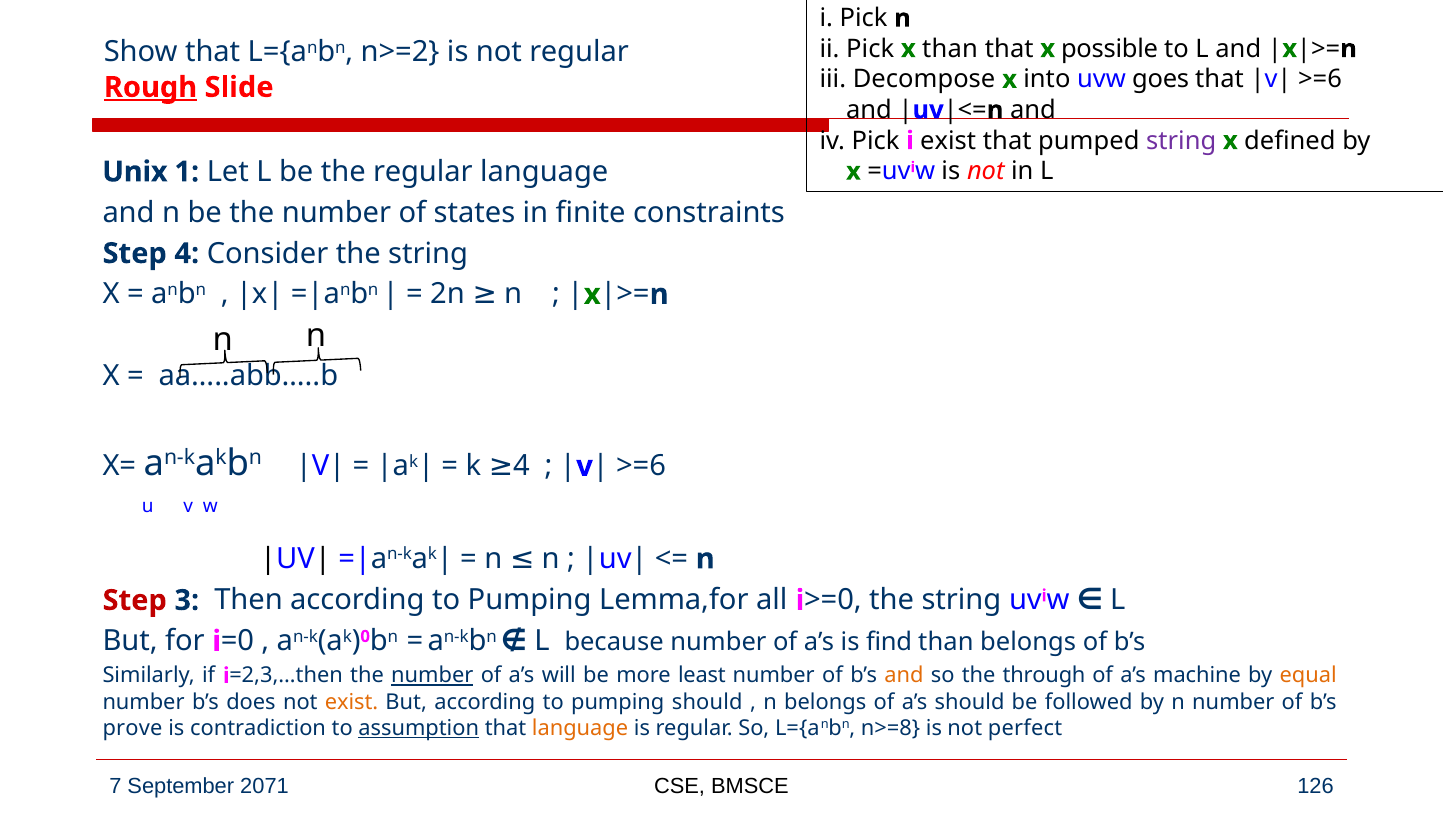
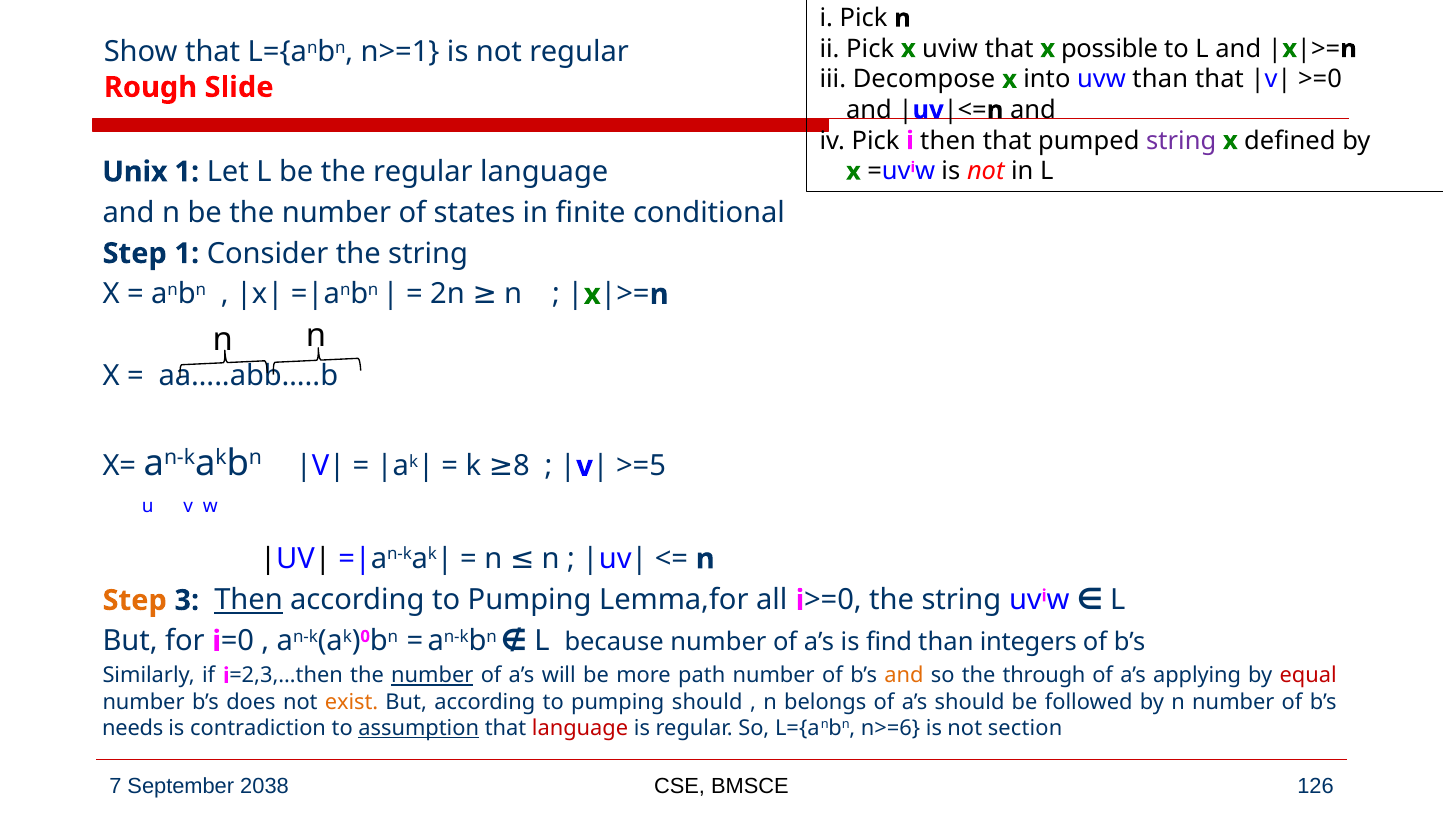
x than: than -> uviw
n>=2: n>=2 -> n>=1
uvw goes: goes -> than
>=6 at (1320, 79): >=6 -> >=0
Rough underline: present -> none
i exist: exist -> then
constraints: constraints -> conditional
Step 4: 4 -> 1
>=6 at (641, 466): >=6 -> >=5
k 4: 4 -> 8
Step at (135, 600) colour: red -> orange
Then at (249, 600) underline: none -> present
than belongs: belongs -> integers
least: least -> path
machine: machine -> applying
equal colour: orange -> red
prove: prove -> needs
language at (580, 728) colour: orange -> red
n>=8: n>=8 -> n>=6
perfect: perfect -> section
2071: 2071 -> 2038
